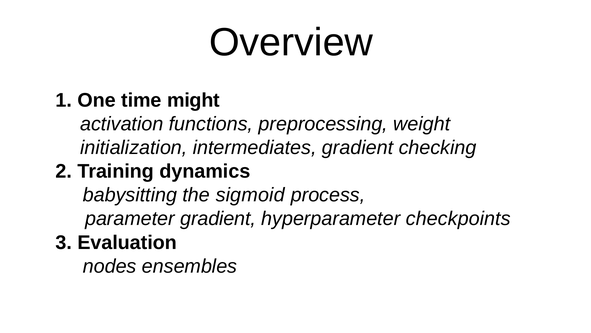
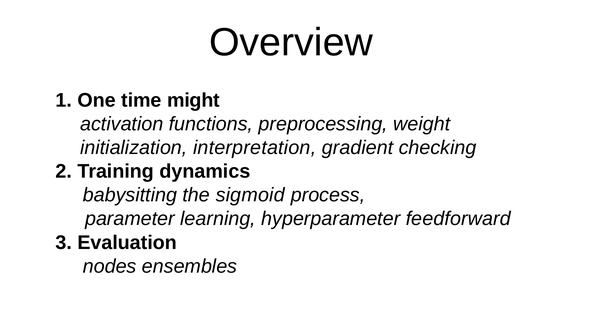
intermediates: intermediates -> interpretation
parameter gradient: gradient -> learning
checkpoints: checkpoints -> feedforward
